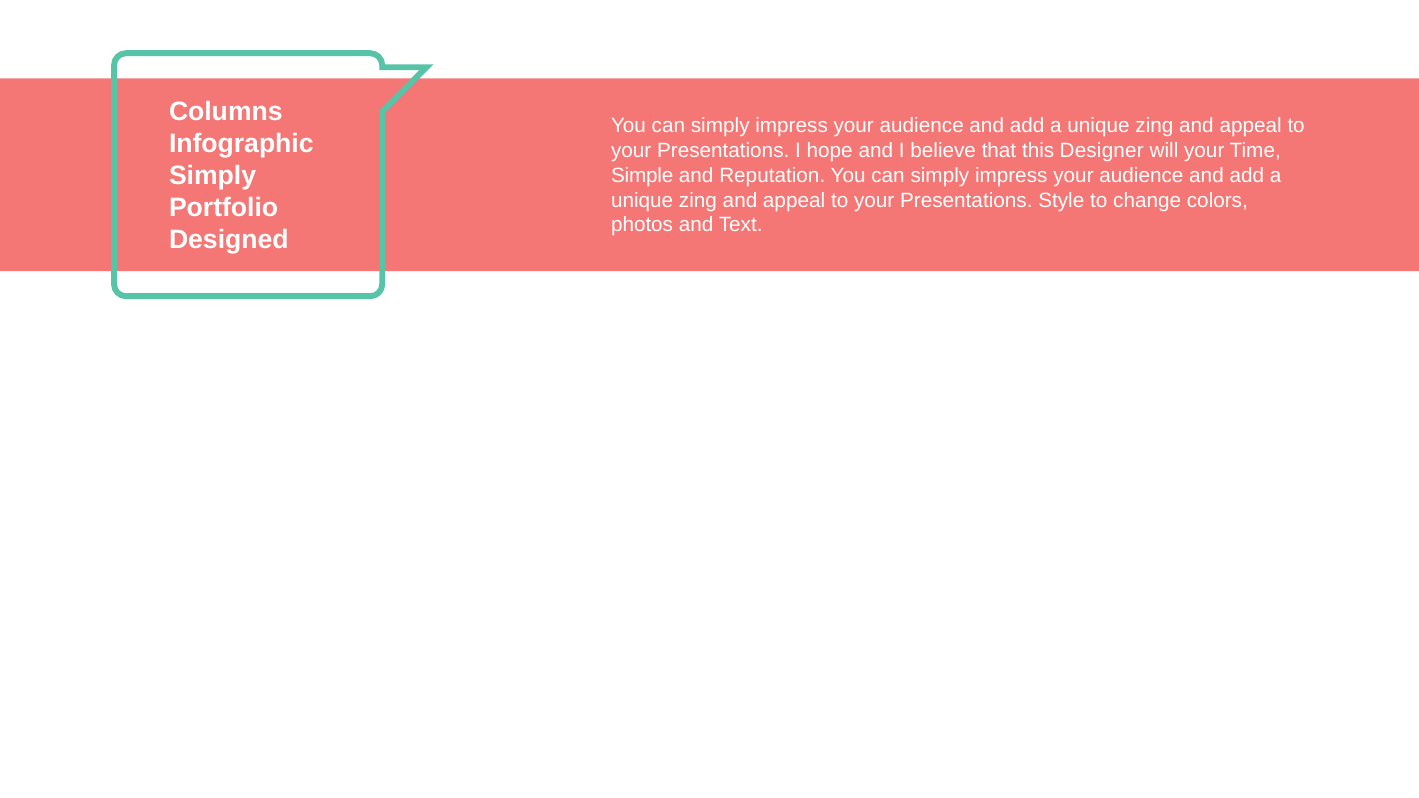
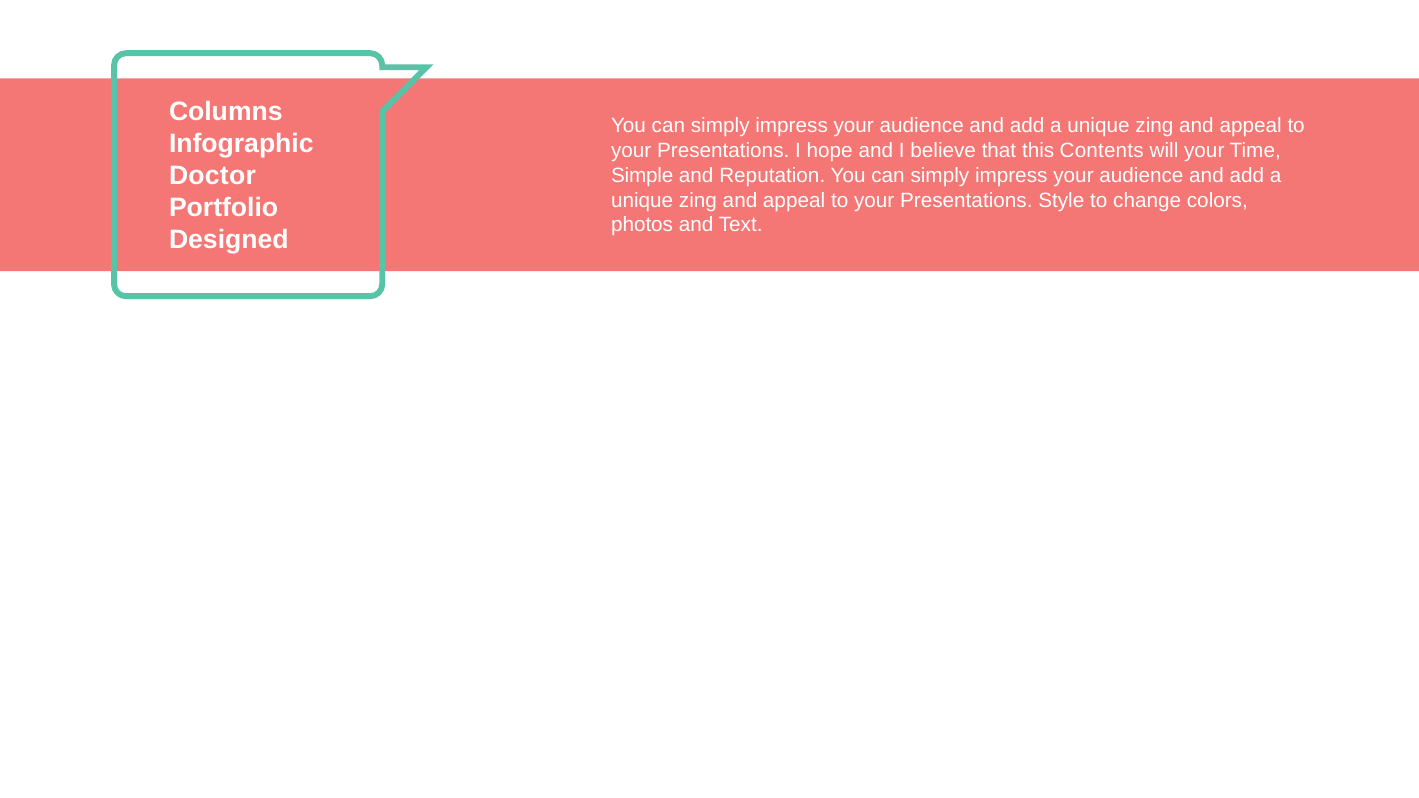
Designer: Designer -> Contents
Simply at (213, 176): Simply -> Doctor
